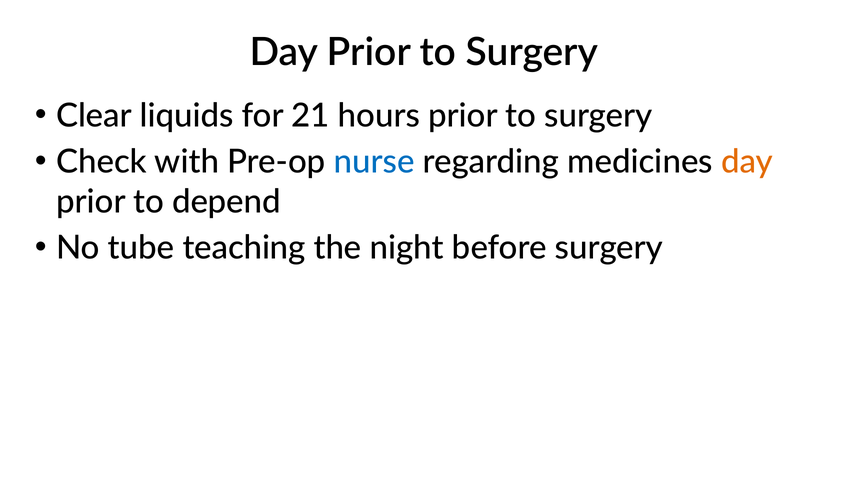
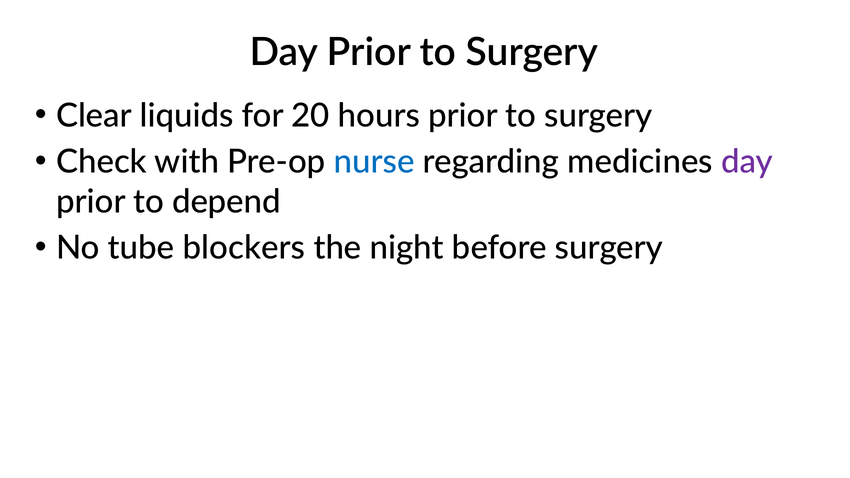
21: 21 -> 20
day at (747, 162) colour: orange -> purple
teaching: teaching -> blockers
